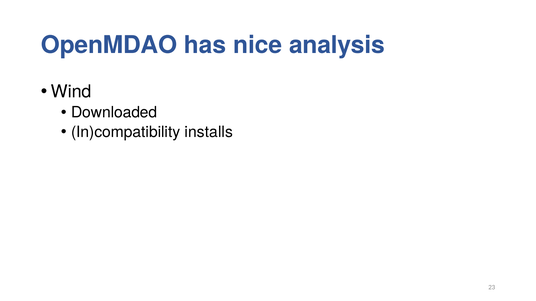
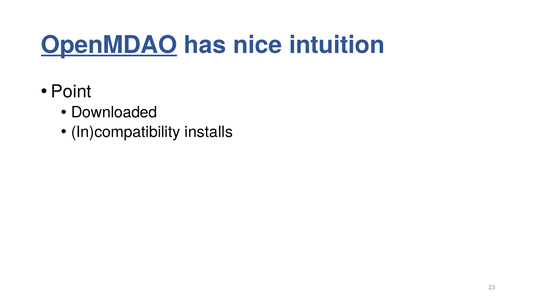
OpenMDAO underline: none -> present
analysis: analysis -> intuition
Wind: Wind -> Point
